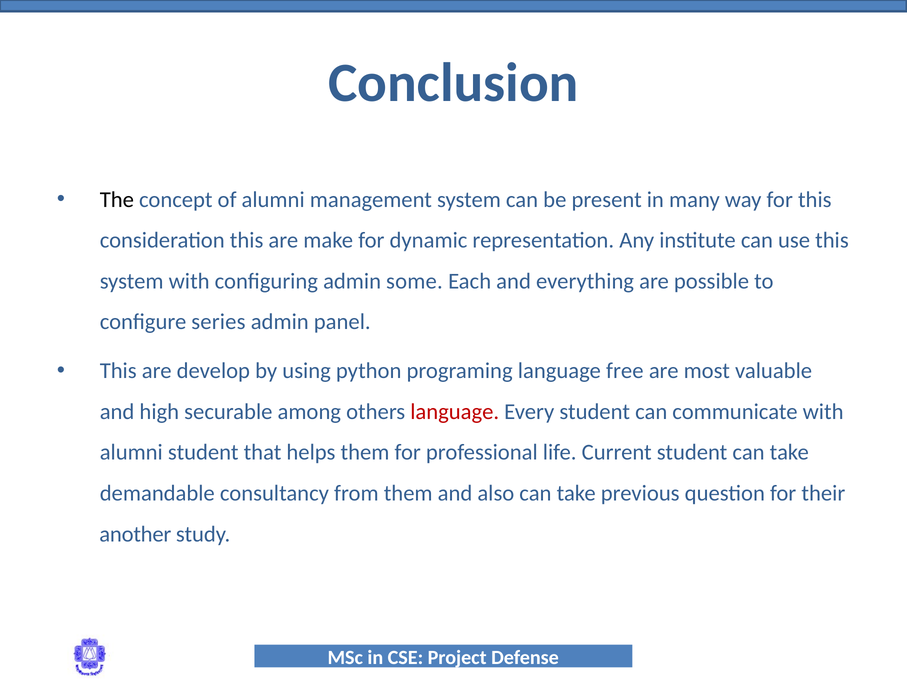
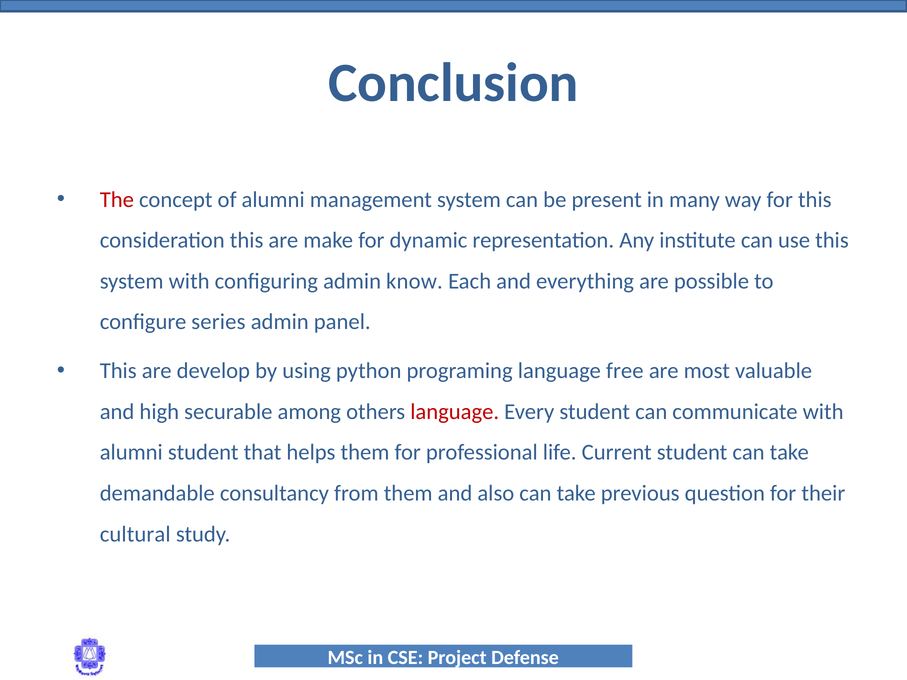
The colour: black -> red
some: some -> know
another: another -> cultural
